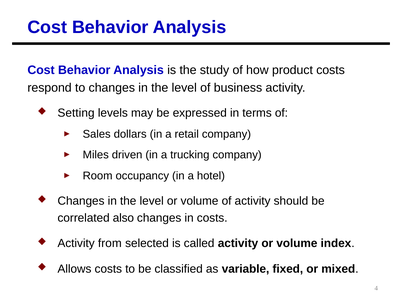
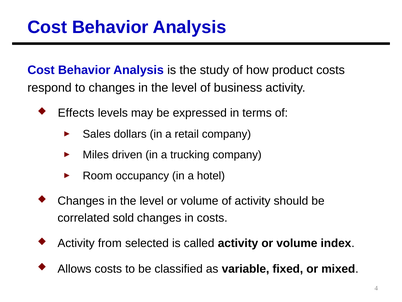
Setting: Setting -> Effects
also: also -> sold
